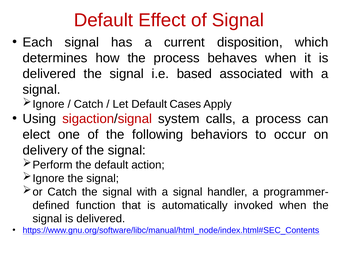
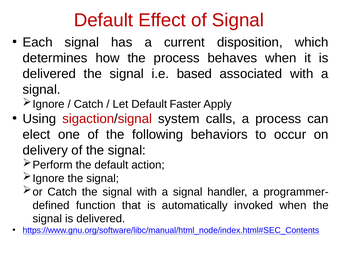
Cases: Cases -> Faster
